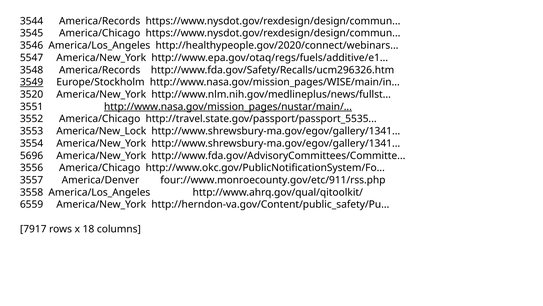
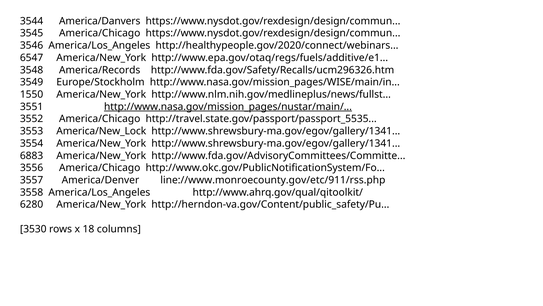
3544 America/Records: America/Records -> America/Danvers
5547: 5547 -> 6547
3549 underline: present -> none
3520: 3520 -> 1550
5696: 5696 -> 6883
four://www.monroecounty.gov/etc/911/rss.php: four://www.monroecounty.gov/etc/911/rss.php -> line://www.monroecounty.gov/etc/911/rss.php
6559: 6559 -> 6280
7917: 7917 -> 3530
